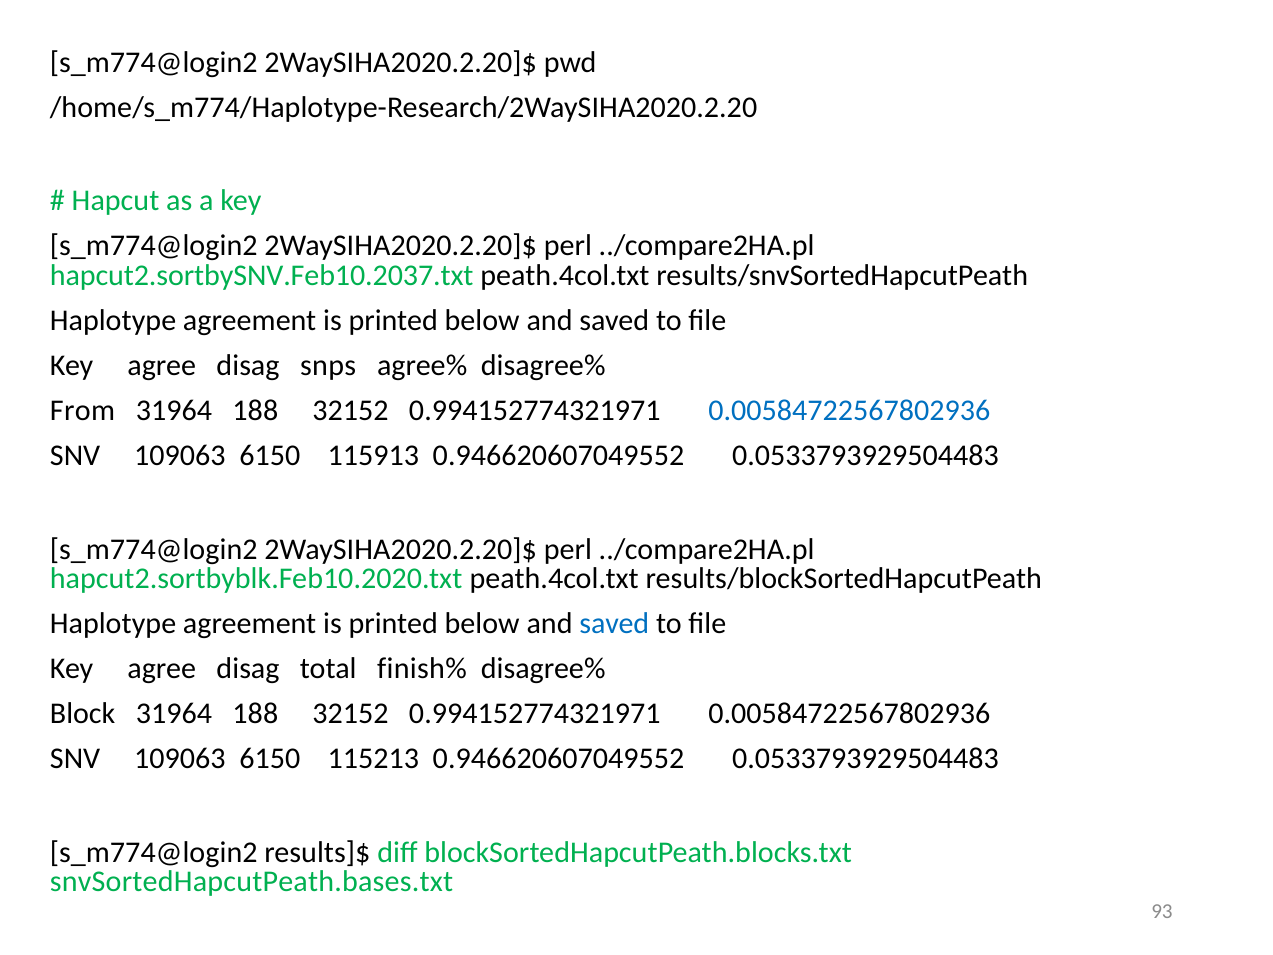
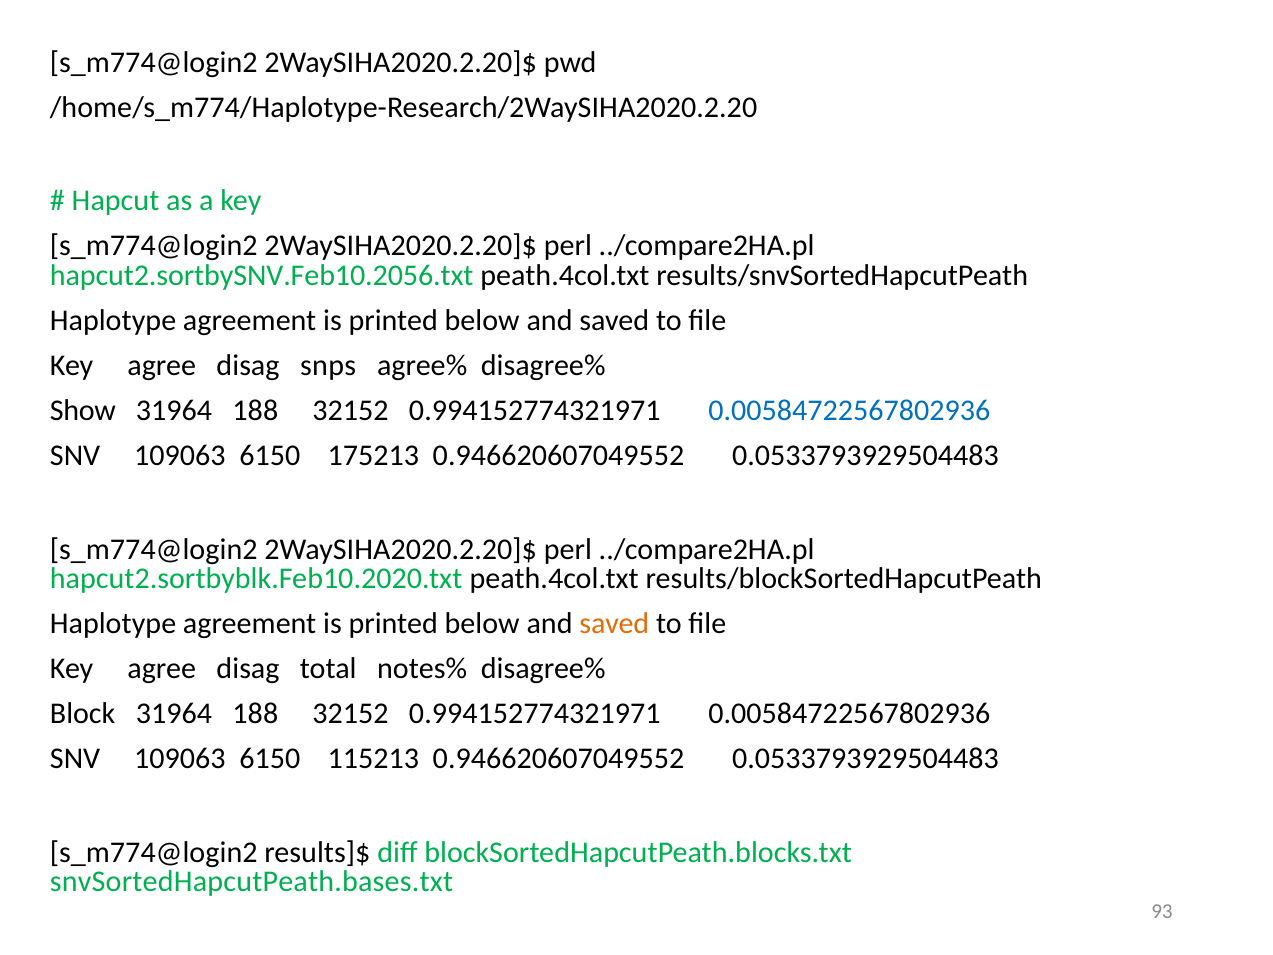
hapcut2.sortbySNV.Feb10.2037.txt: hapcut2.sortbySNV.Feb10.2037.txt -> hapcut2.sortbySNV.Feb10.2056.txt
From: From -> Show
115913: 115913 -> 175213
saved at (614, 623) colour: blue -> orange
finish%: finish% -> notes%
